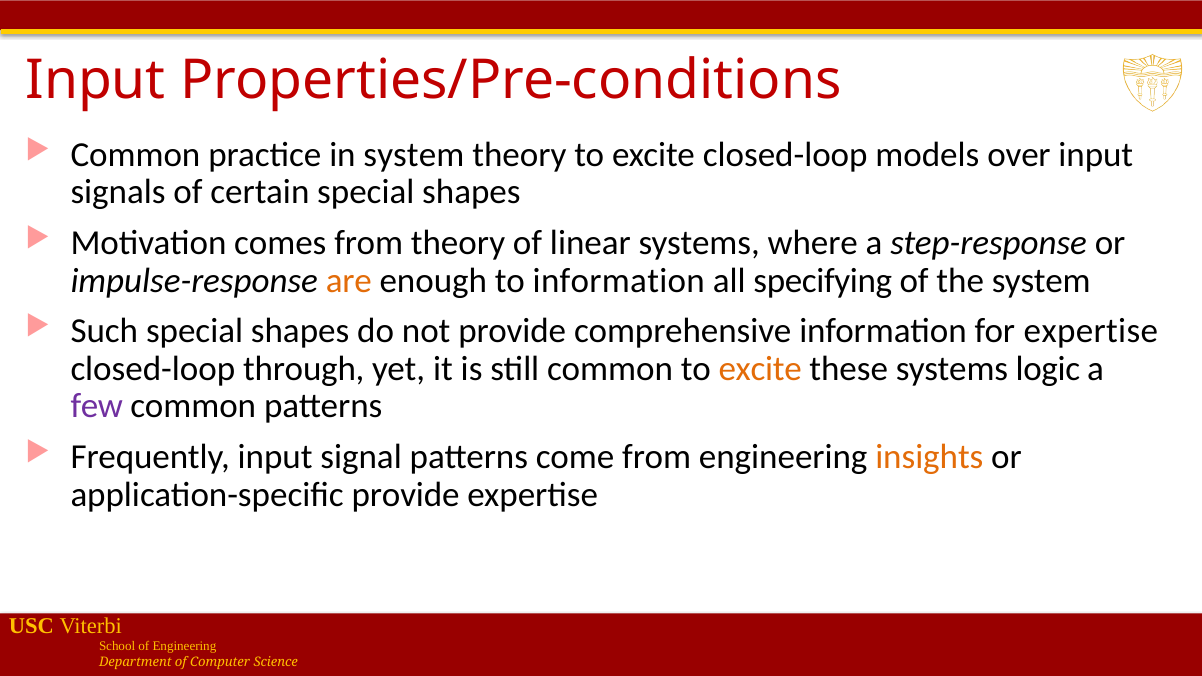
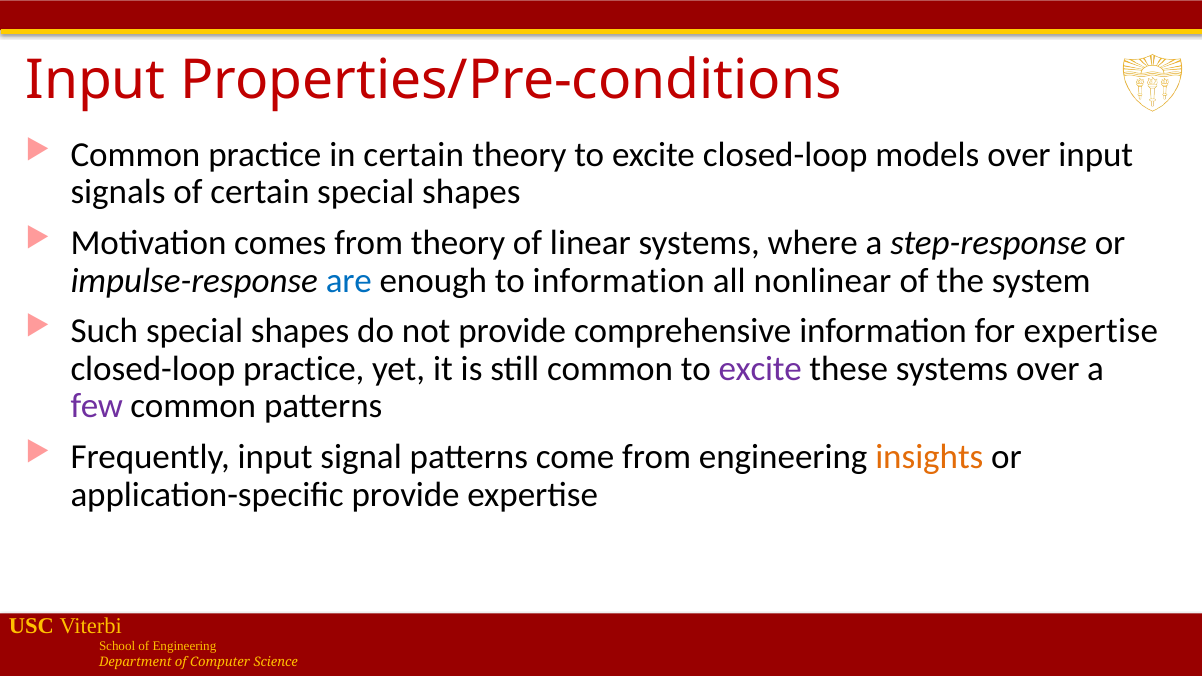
in system: system -> certain
are colour: orange -> blue
specifying: specifying -> nonlinear
closed-loop through: through -> practice
excite at (760, 369) colour: orange -> purple
systems logic: logic -> over
